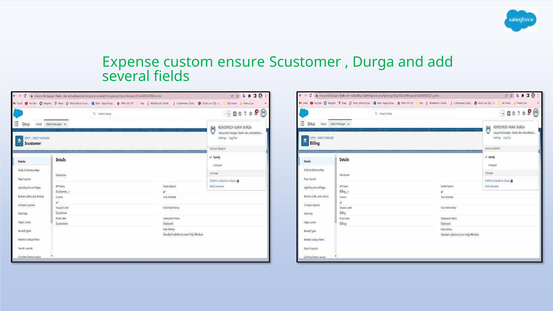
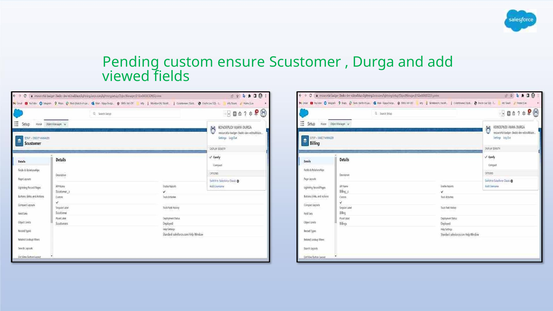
Expense: Expense -> Pending
several: several -> viewed
